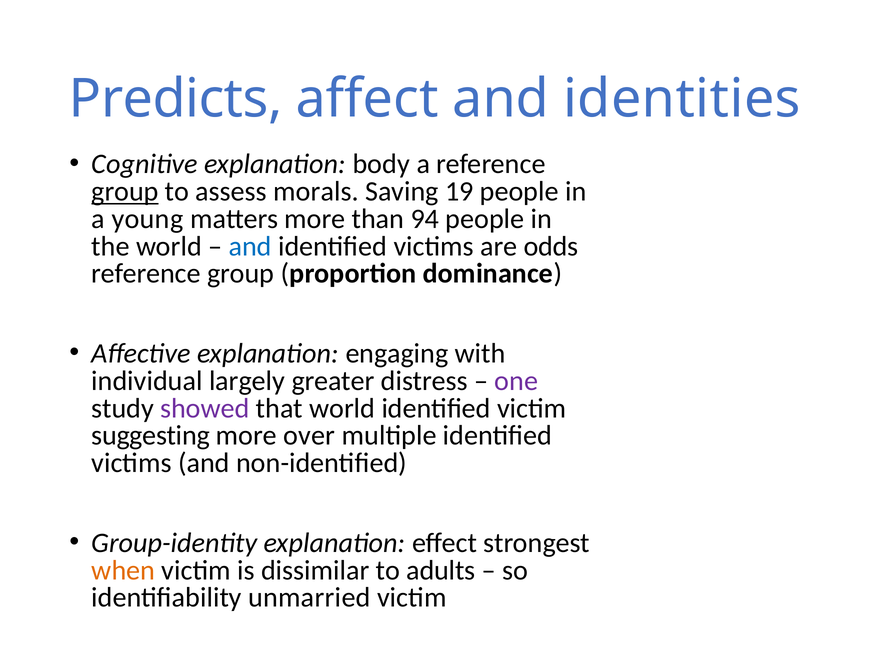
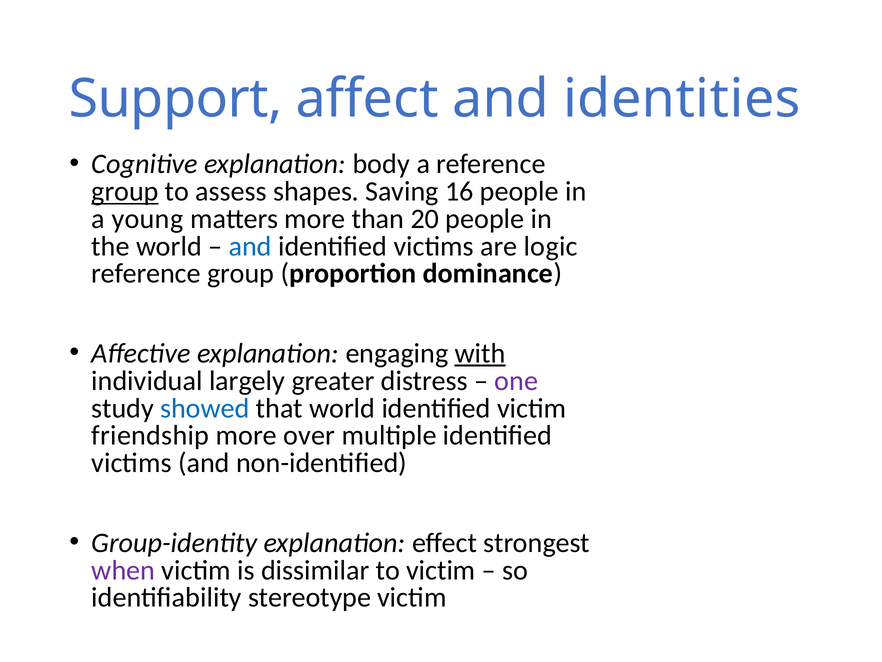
Predicts: Predicts -> Support
morals: morals -> shapes
19: 19 -> 16
94: 94 -> 20
odds: odds -> logic
with underline: none -> present
showed colour: purple -> blue
suggesting: suggesting -> friendship
when colour: orange -> purple
to adults: adults -> victim
unmarried: unmarried -> stereotype
